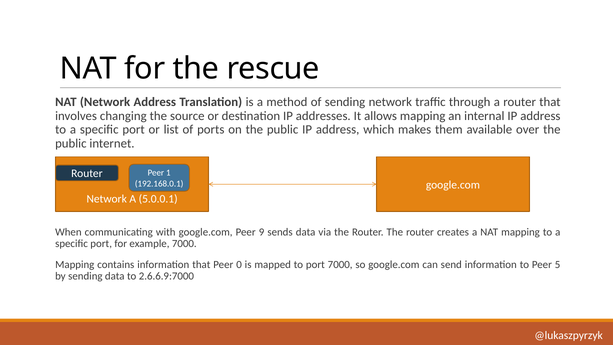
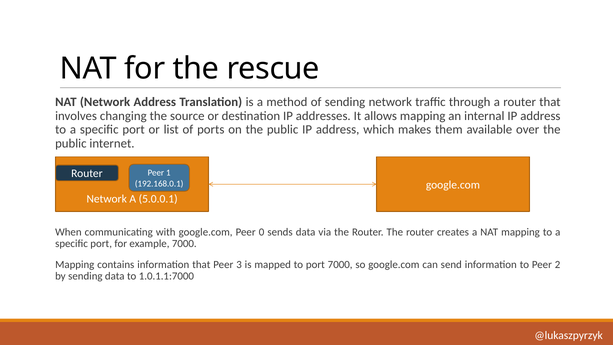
9: 9 -> 0
0: 0 -> 3
5: 5 -> 2
2.6.6.9:7000: 2.6.6.9:7000 -> 1.0.1.1:7000
